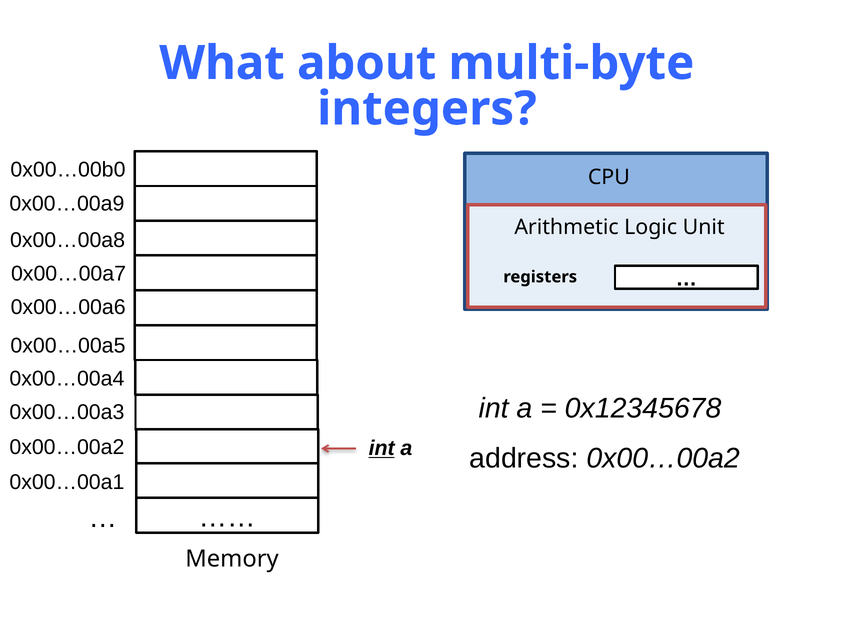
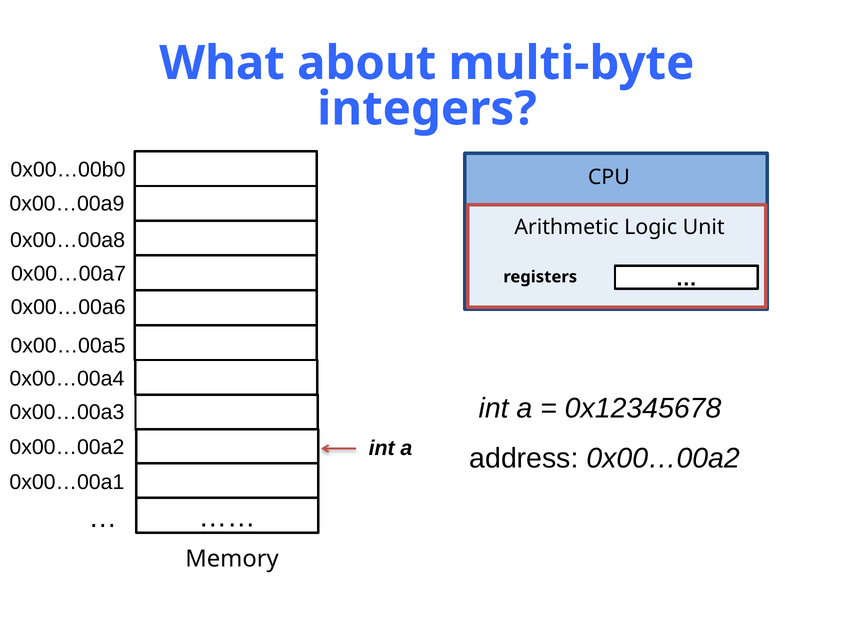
int at (382, 449) underline: present -> none
